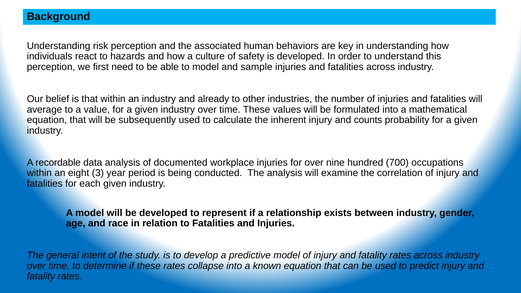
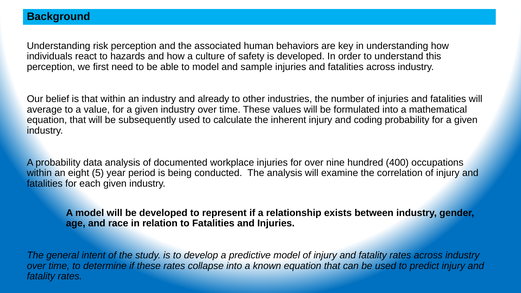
counts: counts -> coding
A recordable: recordable -> probability
700: 700 -> 400
3: 3 -> 5
